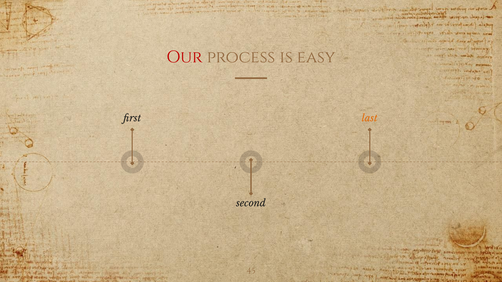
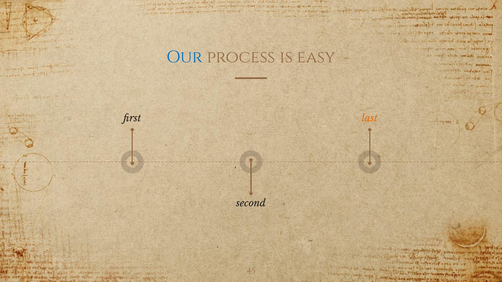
Our colour: red -> blue
